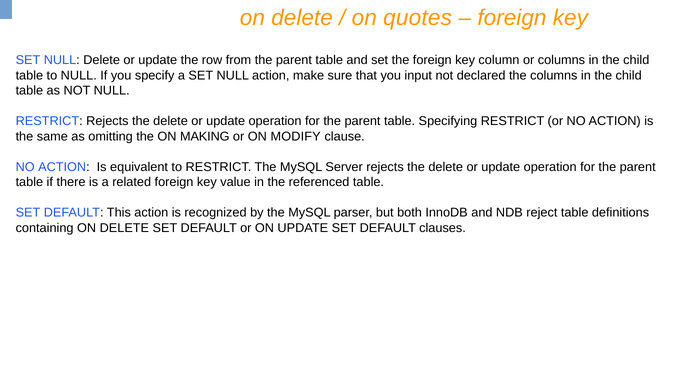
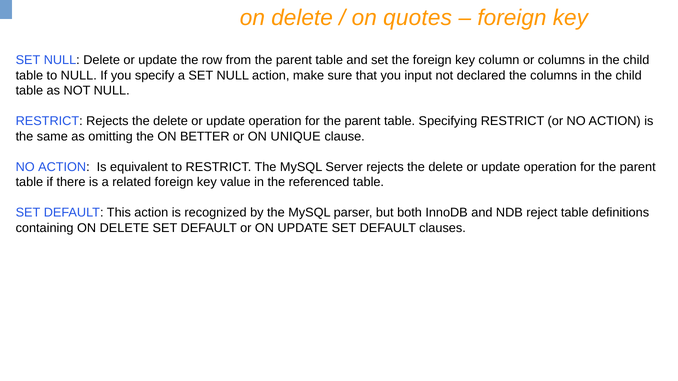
MAKING: MAKING -> BETTER
MODIFY: MODIFY -> UNIQUE
